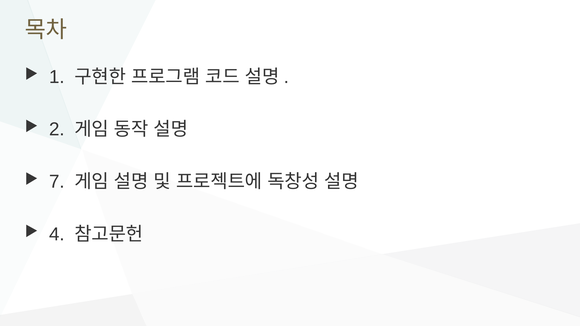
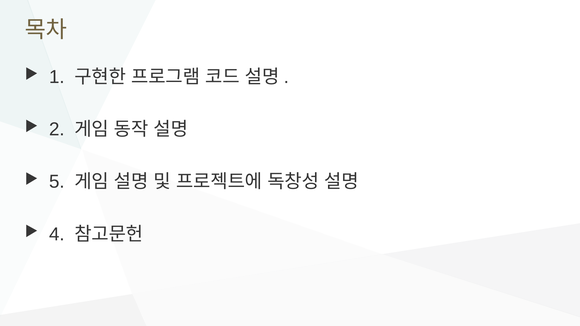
7: 7 -> 5
